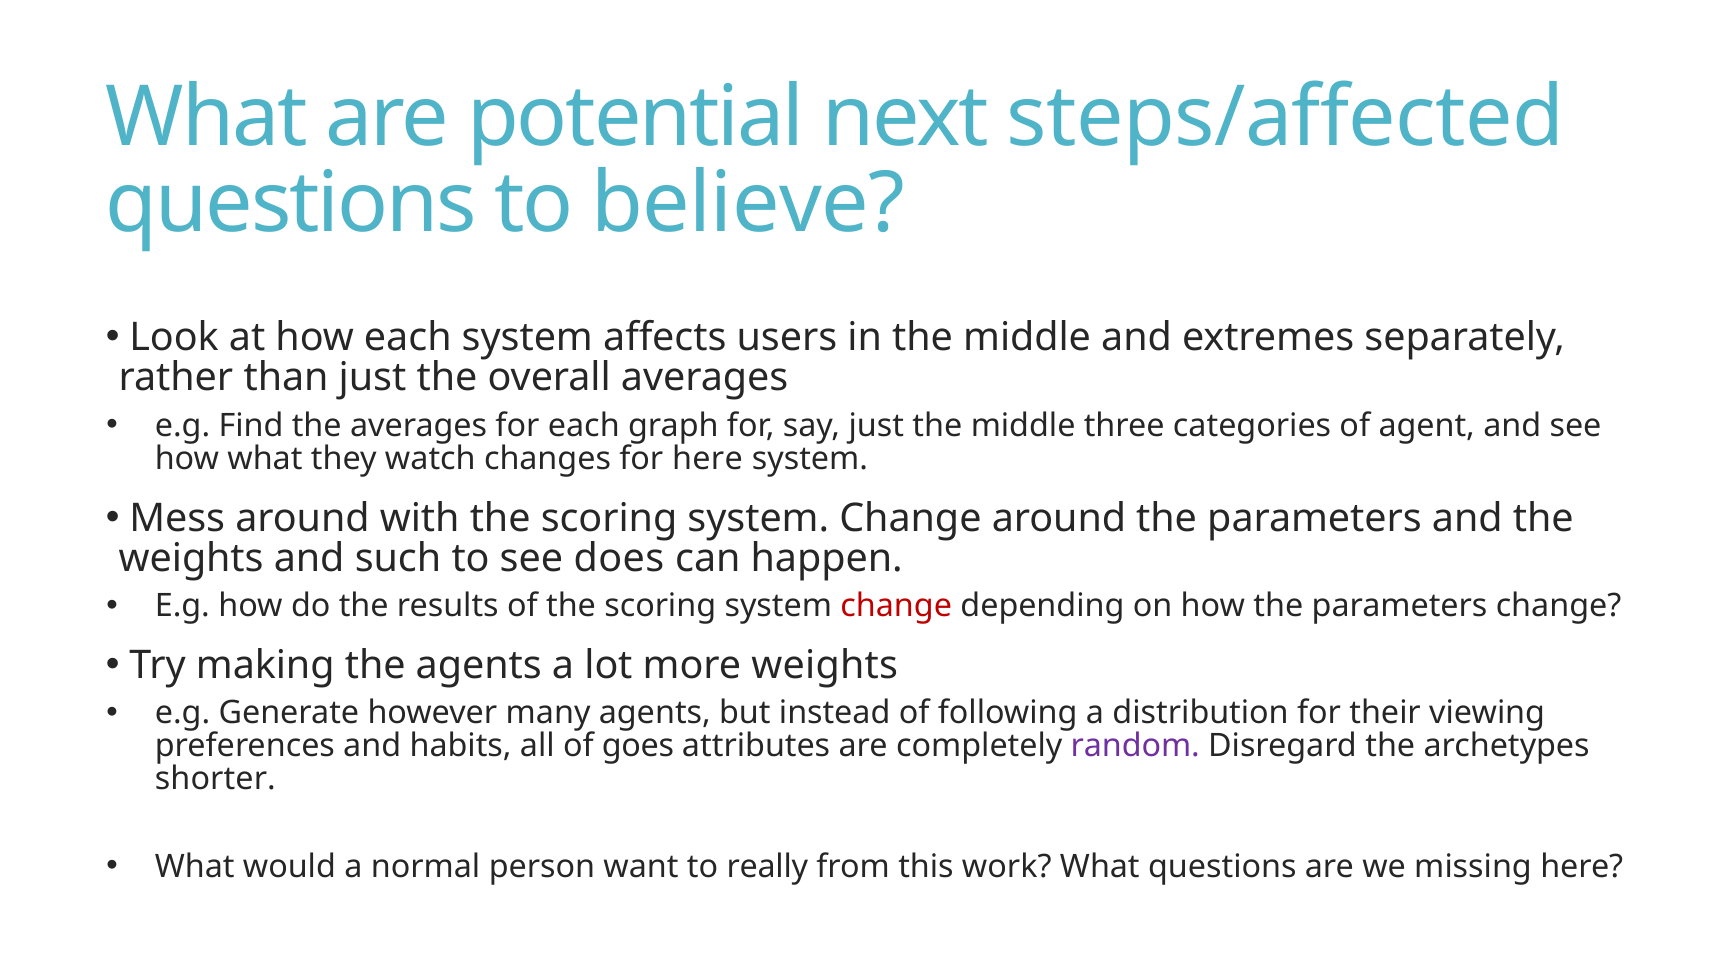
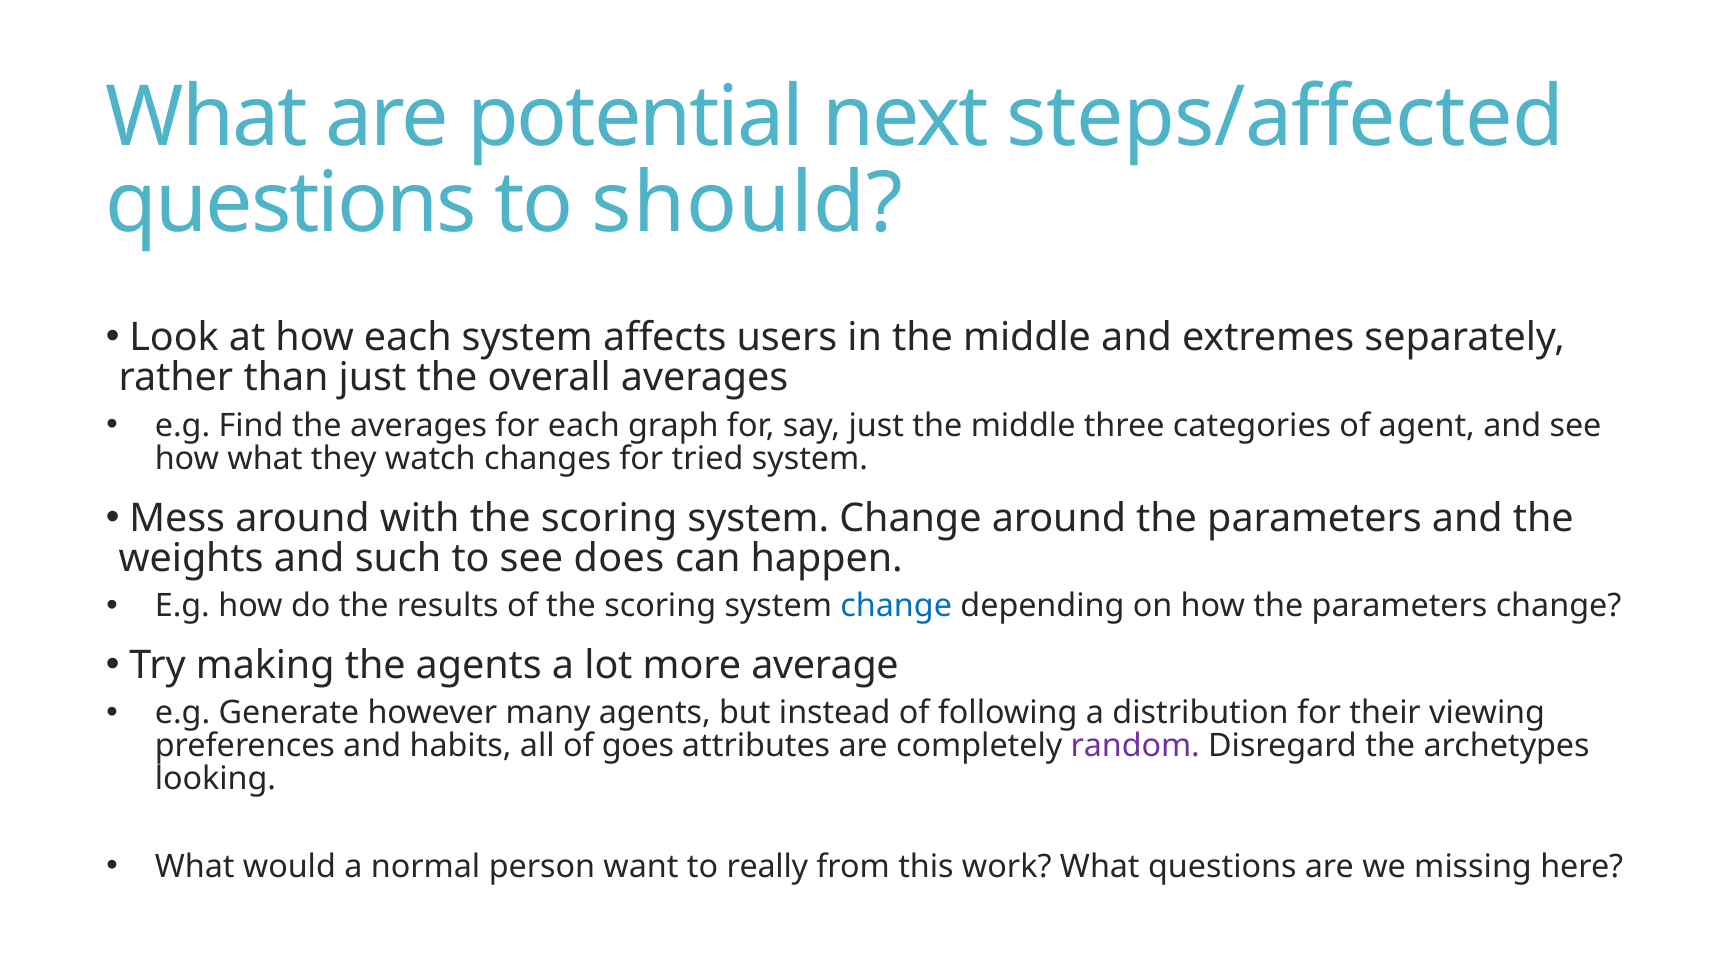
believe: believe -> should
for here: here -> tried
change at (896, 606) colour: red -> blue
more weights: weights -> average
shorter: shorter -> looking
